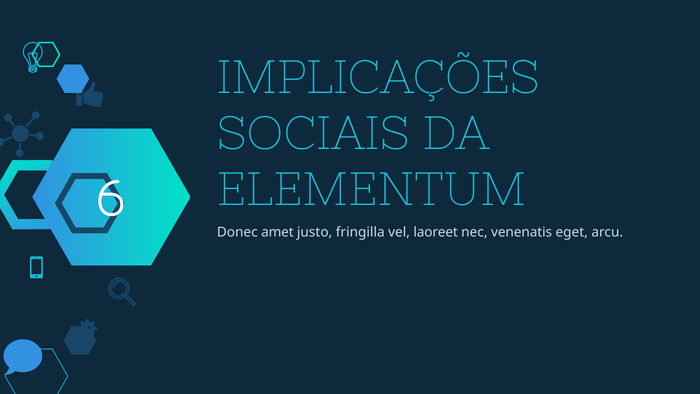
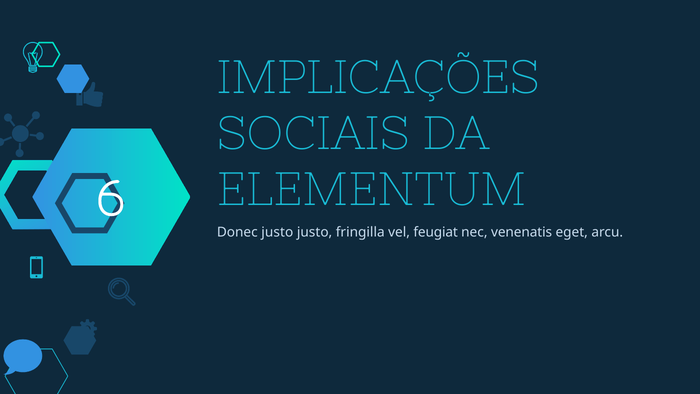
Donec amet: amet -> justo
laoreet: laoreet -> feugiat
